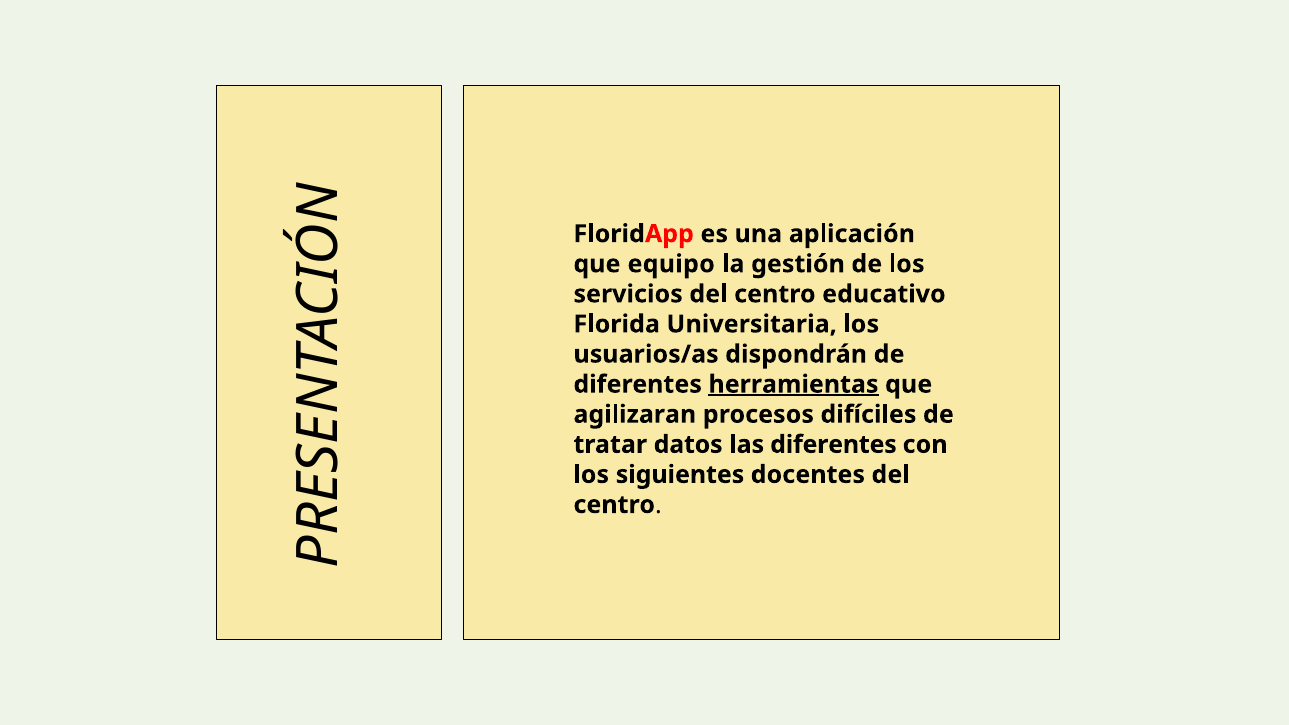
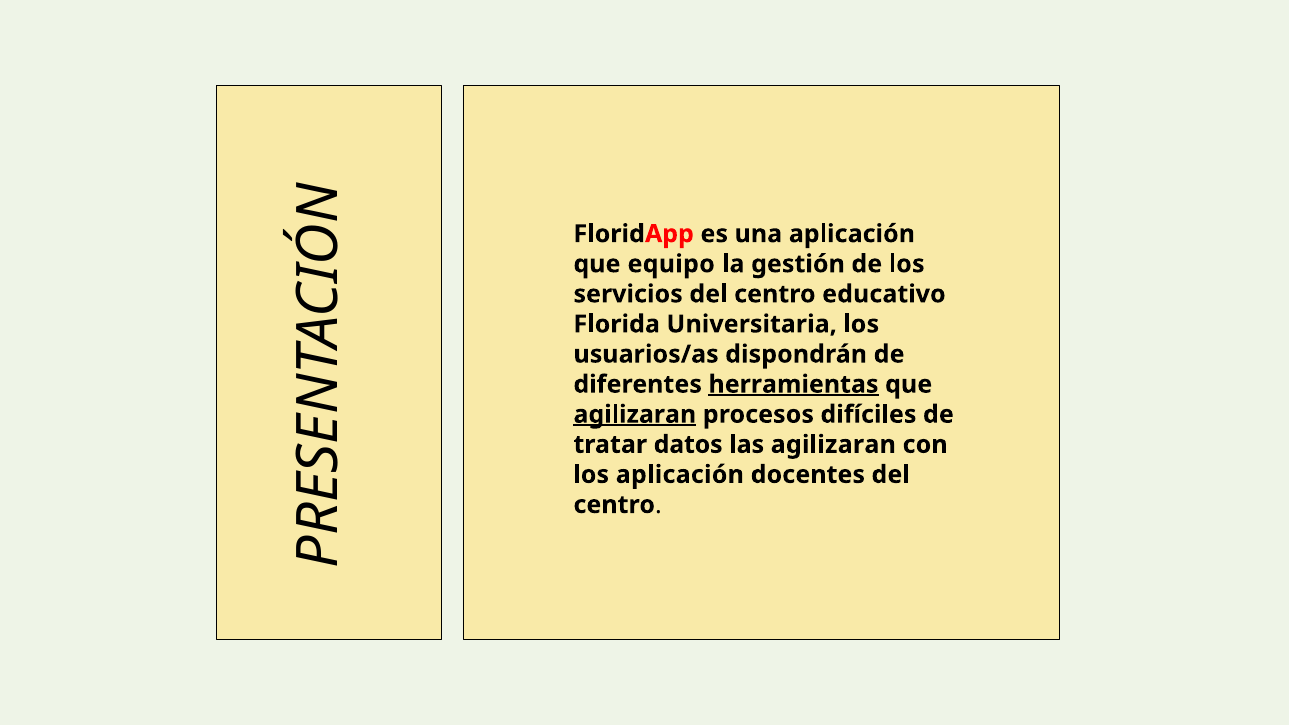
agilizaran at (635, 415) underline: none -> present
las diferentes: diferentes -> agilizaran
los siguientes: siguientes -> aplicación
